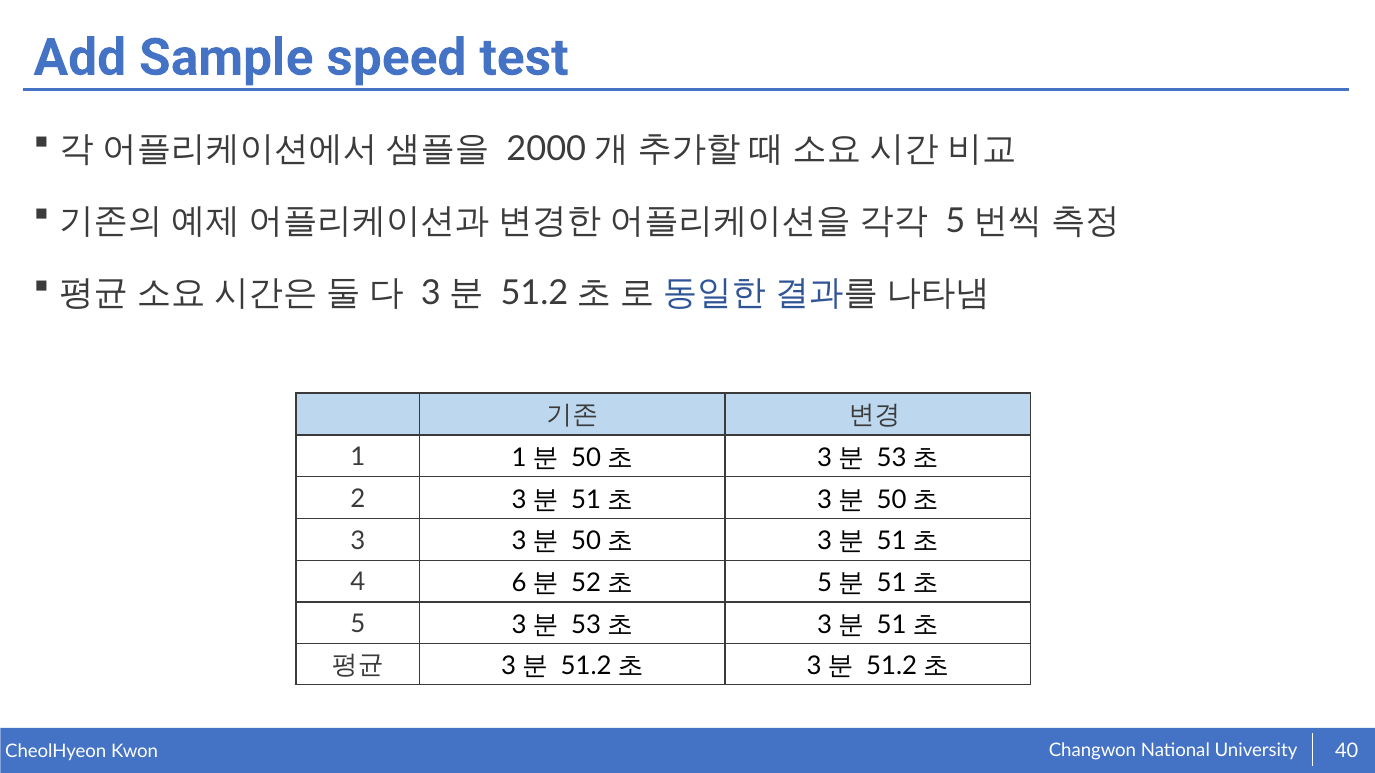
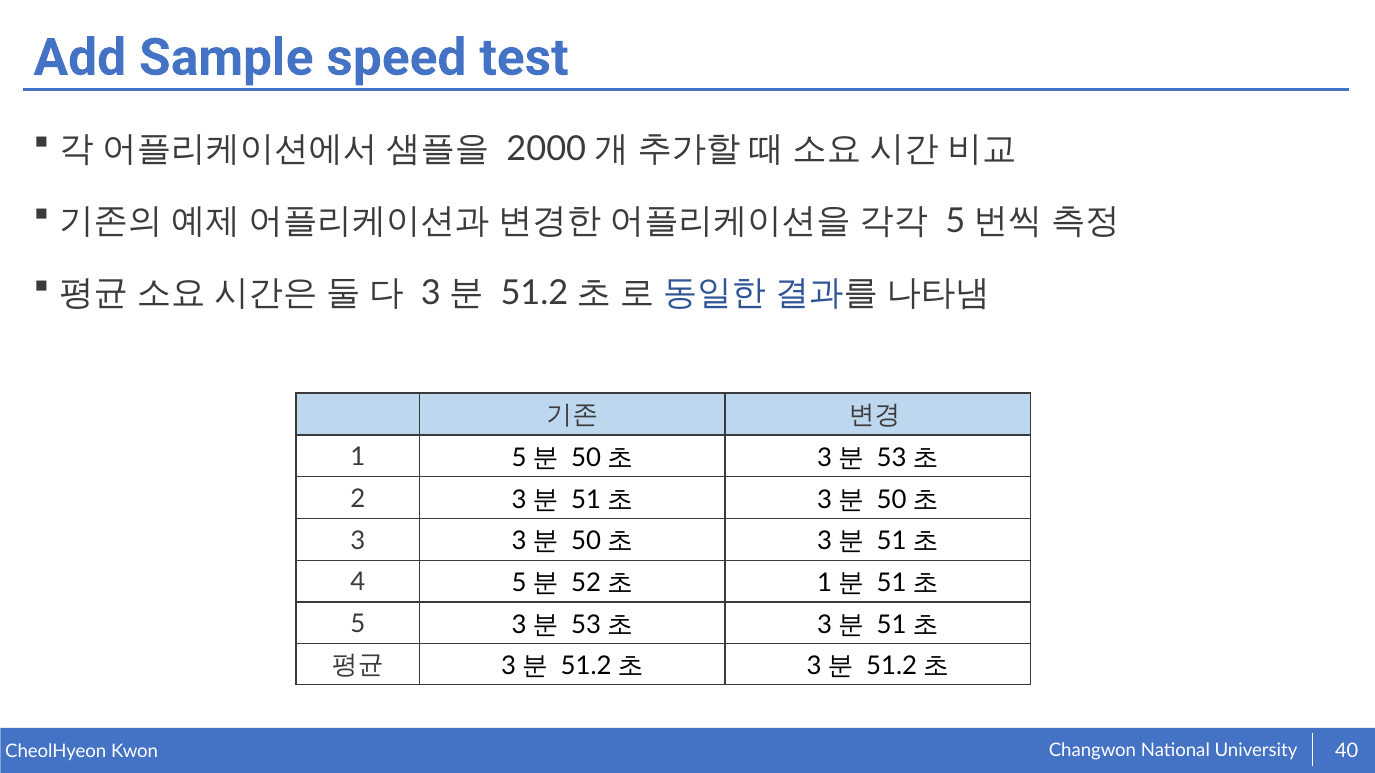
1 1: 1 -> 5
4 6: 6 -> 5
5 at (825, 583): 5 -> 1
